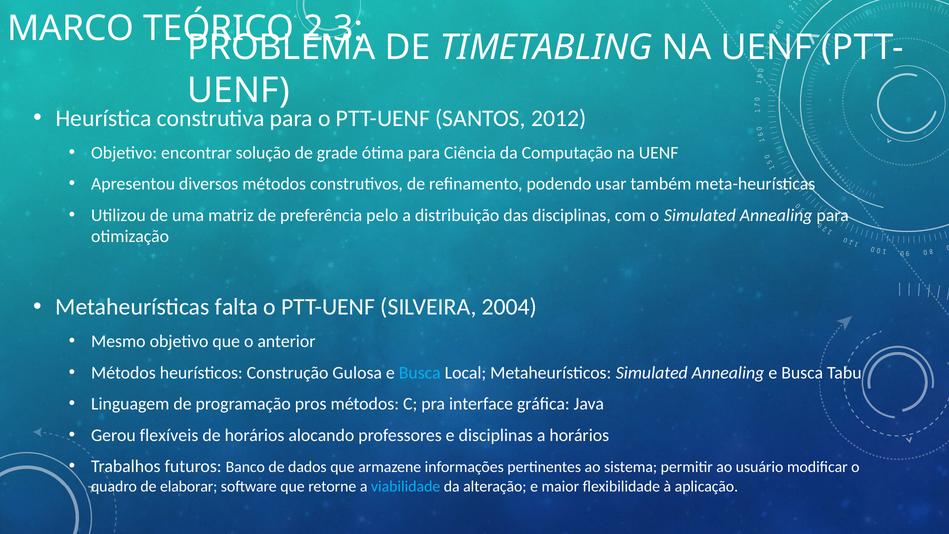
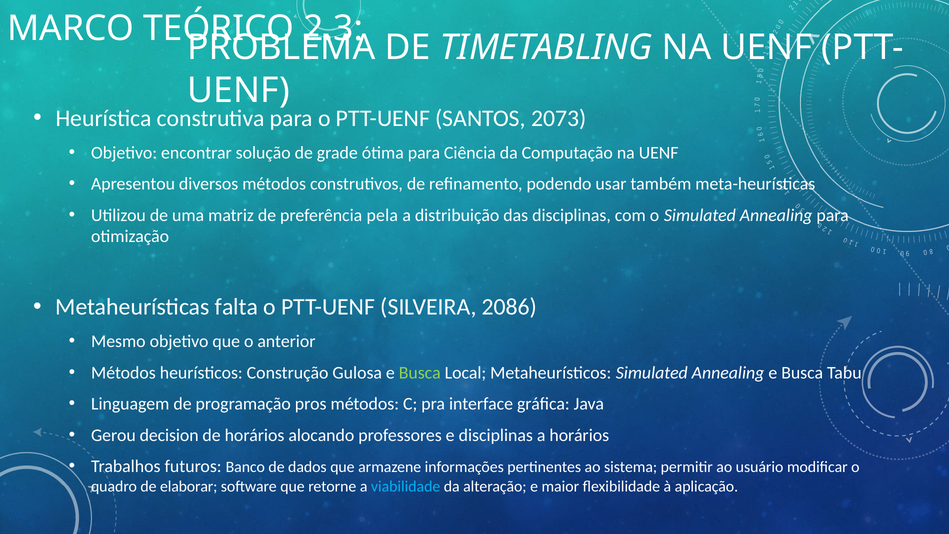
2012: 2012 -> 2073
pelo: pelo -> pela
2004: 2004 -> 2086
Busca at (420, 373) colour: light blue -> light green
flexíveis: flexíveis -> decision
